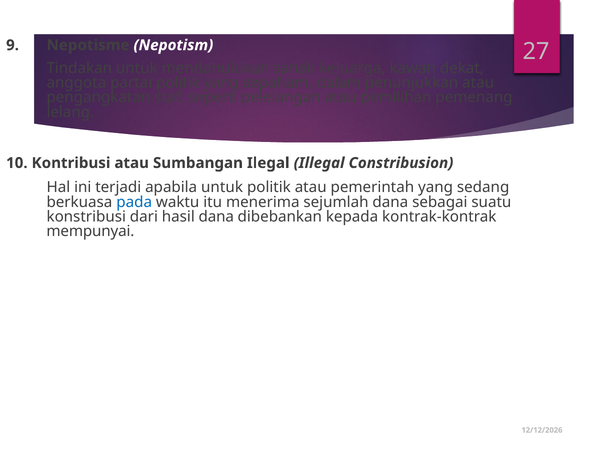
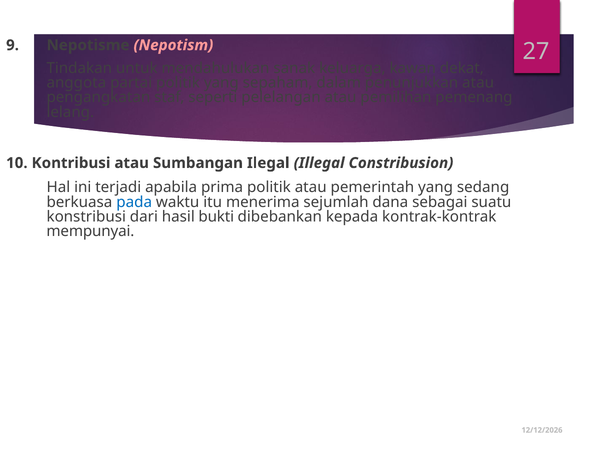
Nepotism colour: white -> pink
apabila untuk: untuk -> prima
hasil dana: dana -> bukti
